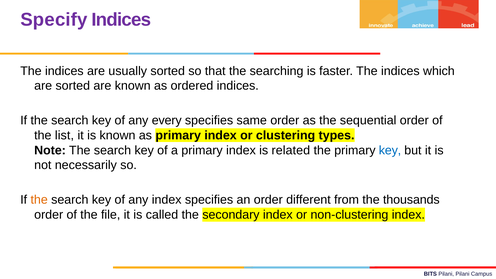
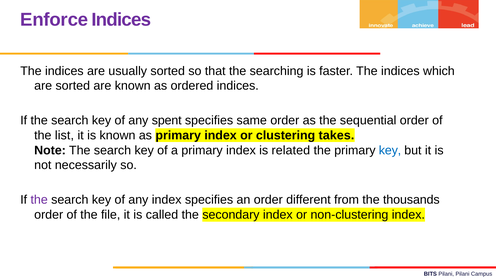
Specify: Specify -> Enforce
every: every -> spent
types: types -> takes
the at (39, 200) colour: orange -> purple
